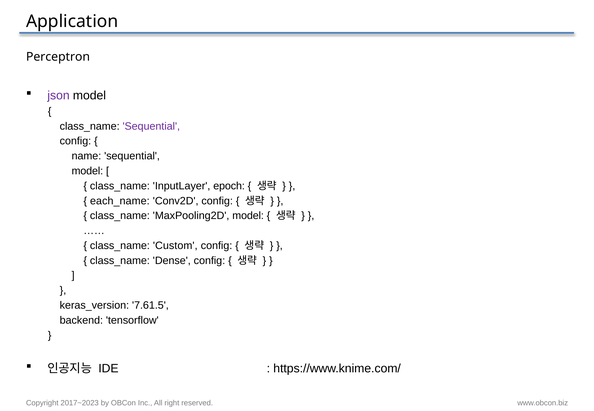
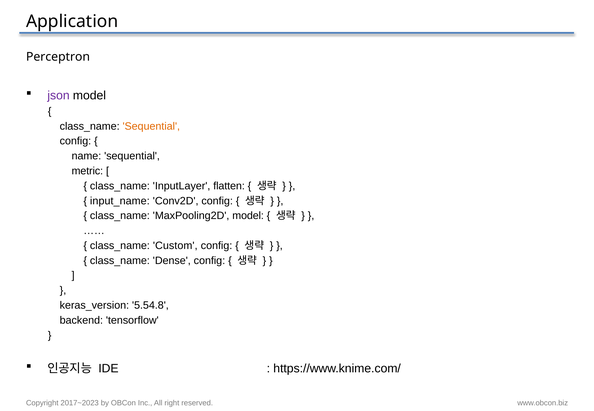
Sequential at (151, 126) colour: purple -> orange
model at (87, 171): model -> metric
epoch: epoch -> flatten
each_name: each_name -> input_name
7.61.5: 7.61.5 -> 5.54.8
